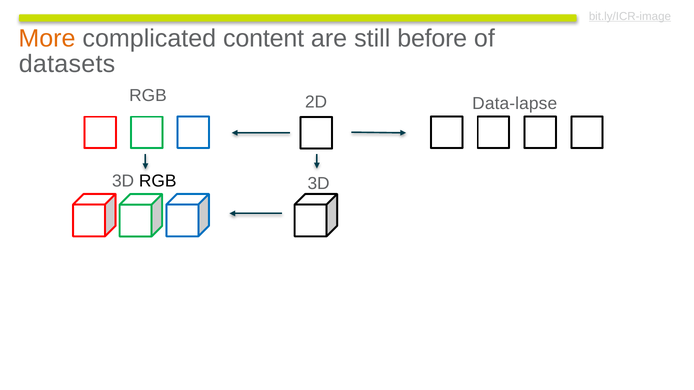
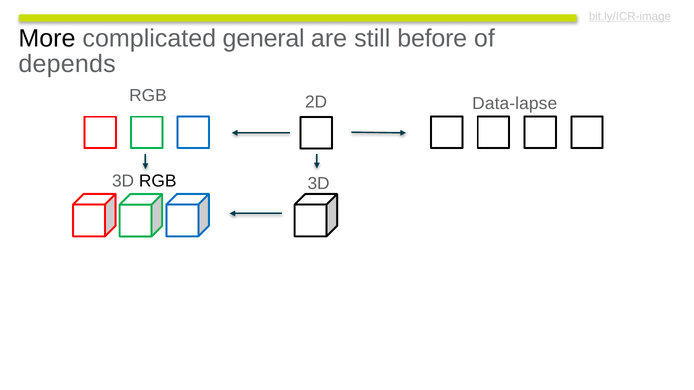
More colour: orange -> black
content: content -> general
datasets: datasets -> depends
